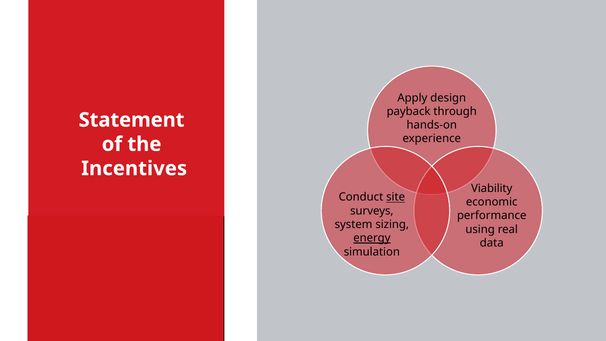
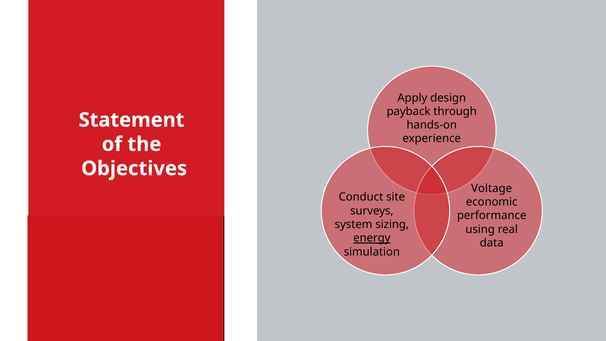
Incentives: Incentives -> Objectives
Viability: Viability -> Voltage
site underline: present -> none
